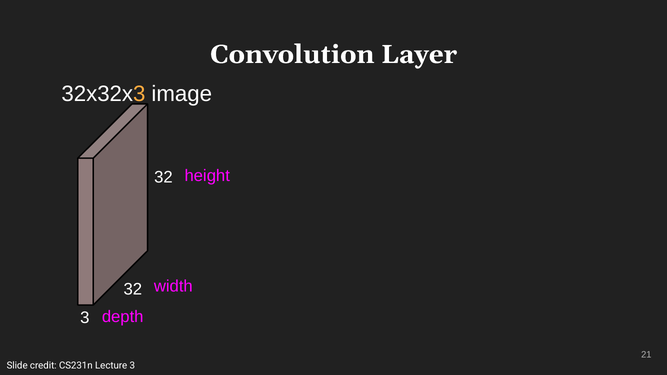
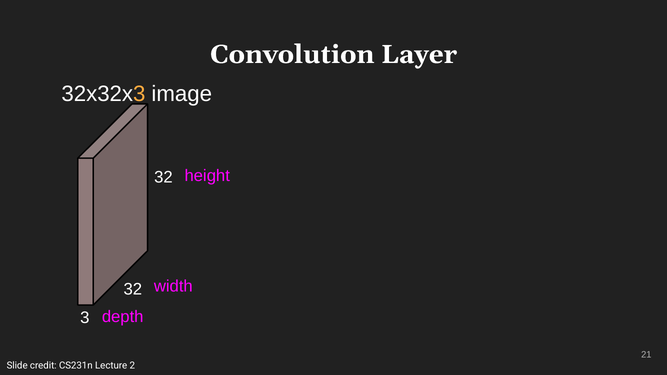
Lecture 3: 3 -> 2
